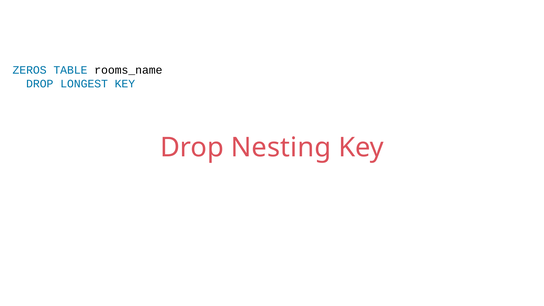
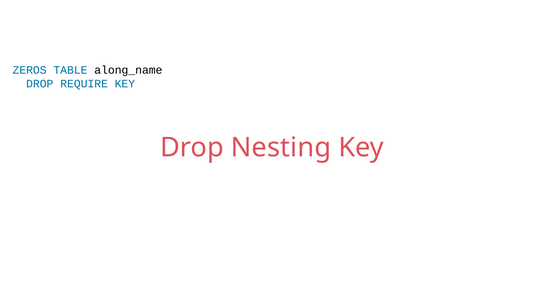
rooms_name: rooms_name -> along_name
LONGEST: LONGEST -> REQUIRE
